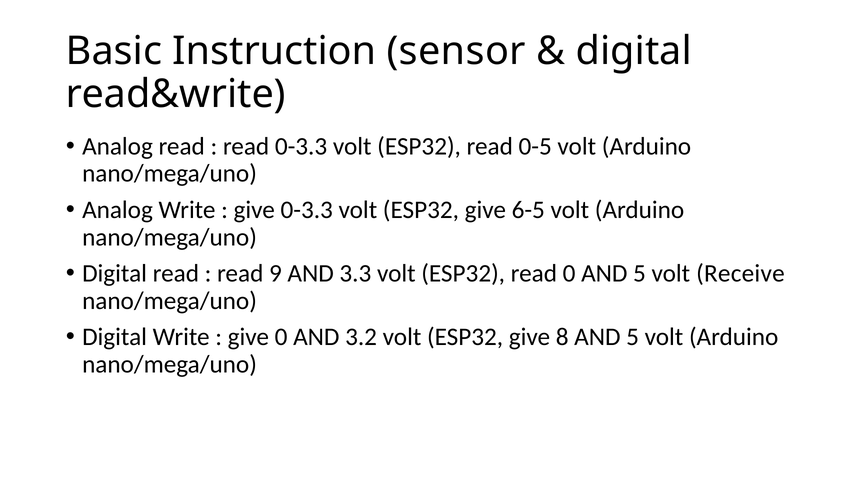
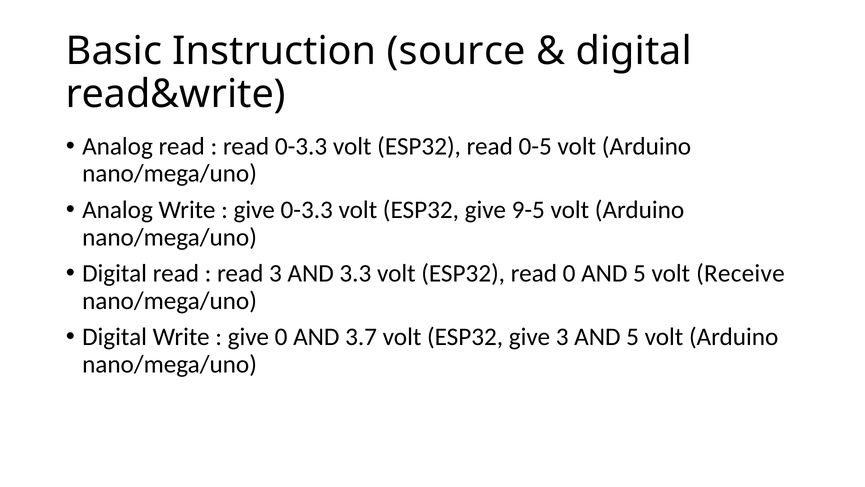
sensor: sensor -> source
6-5: 6-5 -> 9-5
read 9: 9 -> 3
3.2: 3.2 -> 3.7
give 8: 8 -> 3
